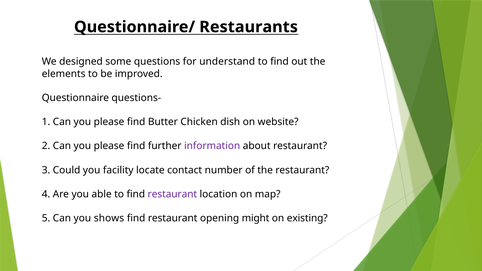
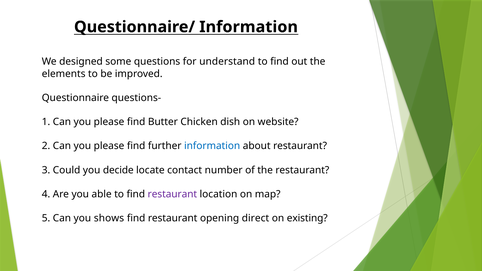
Questionnaire/ Restaurants: Restaurants -> Information
information at (212, 146) colour: purple -> blue
facility: facility -> decide
might: might -> direct
